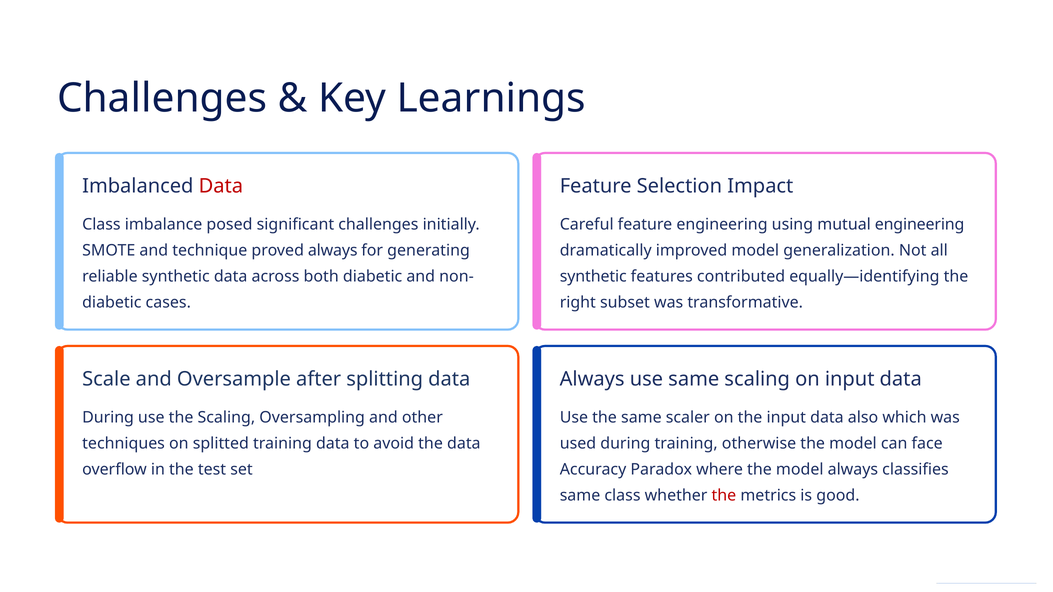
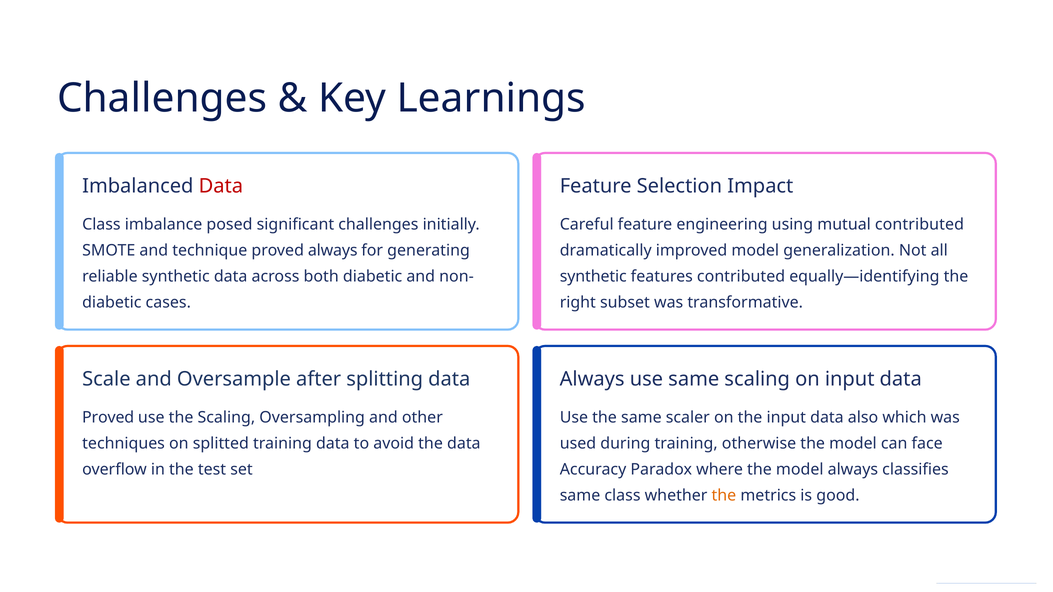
mutual engineering: engineering -> contributed
During at (108, 418): During -> Proved
the at (724, 496) colour: red -> orange
